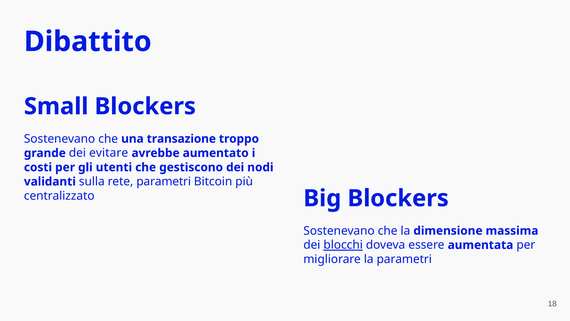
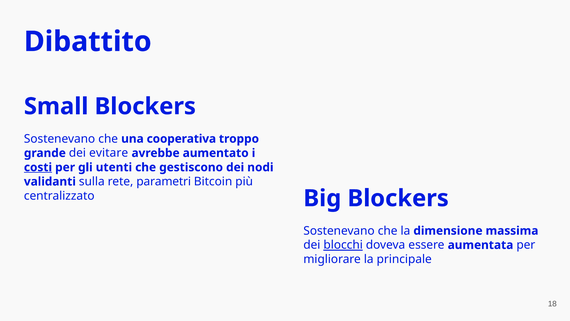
transazione: transazione -> cooperativa
costi underline: none -> present
la parametri: parametri -> principale
